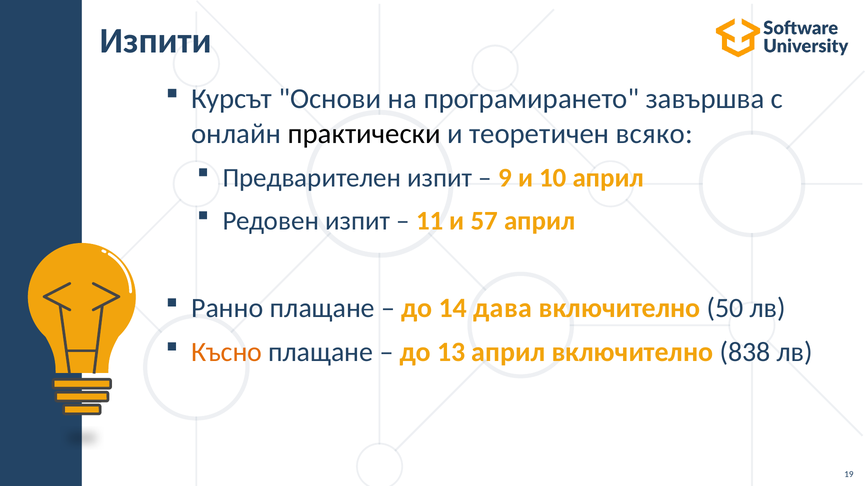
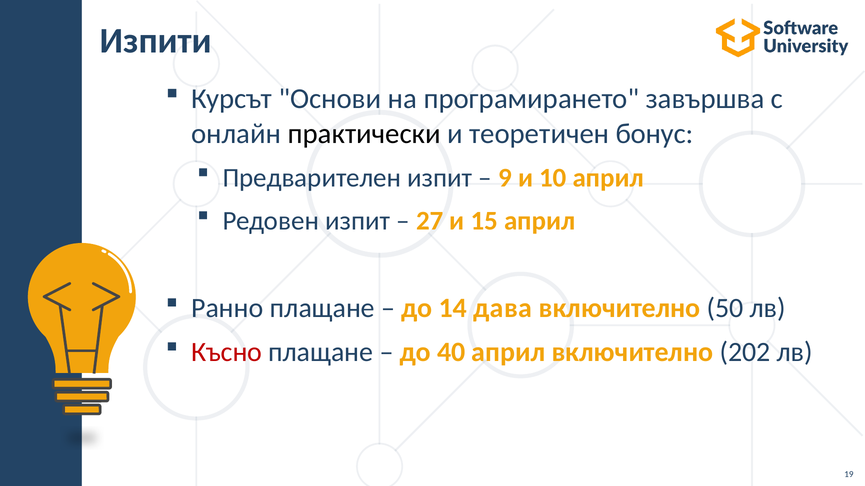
всяко: всяко -> бонус
11: 11 -> 27
57: 57 -> 15
Късно colour: orange -> red
13: 13 -> 40
838: 838 -> 202
